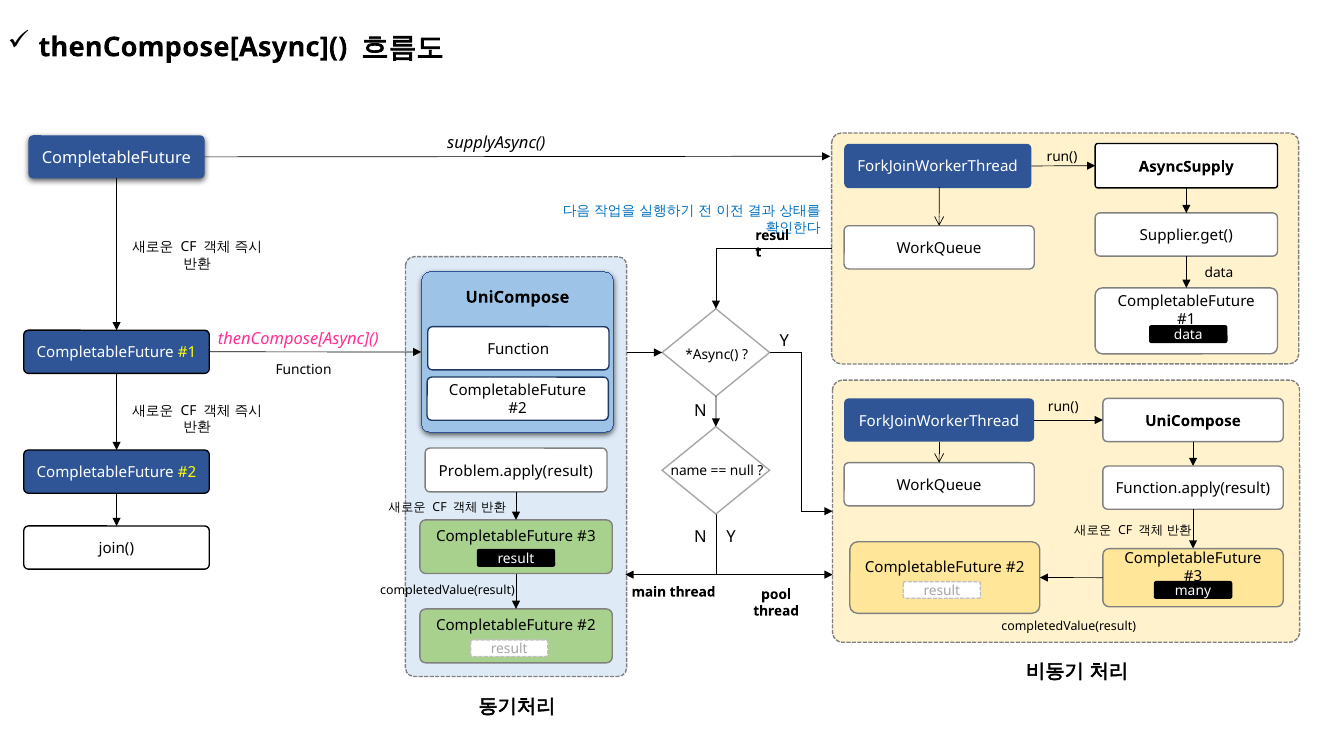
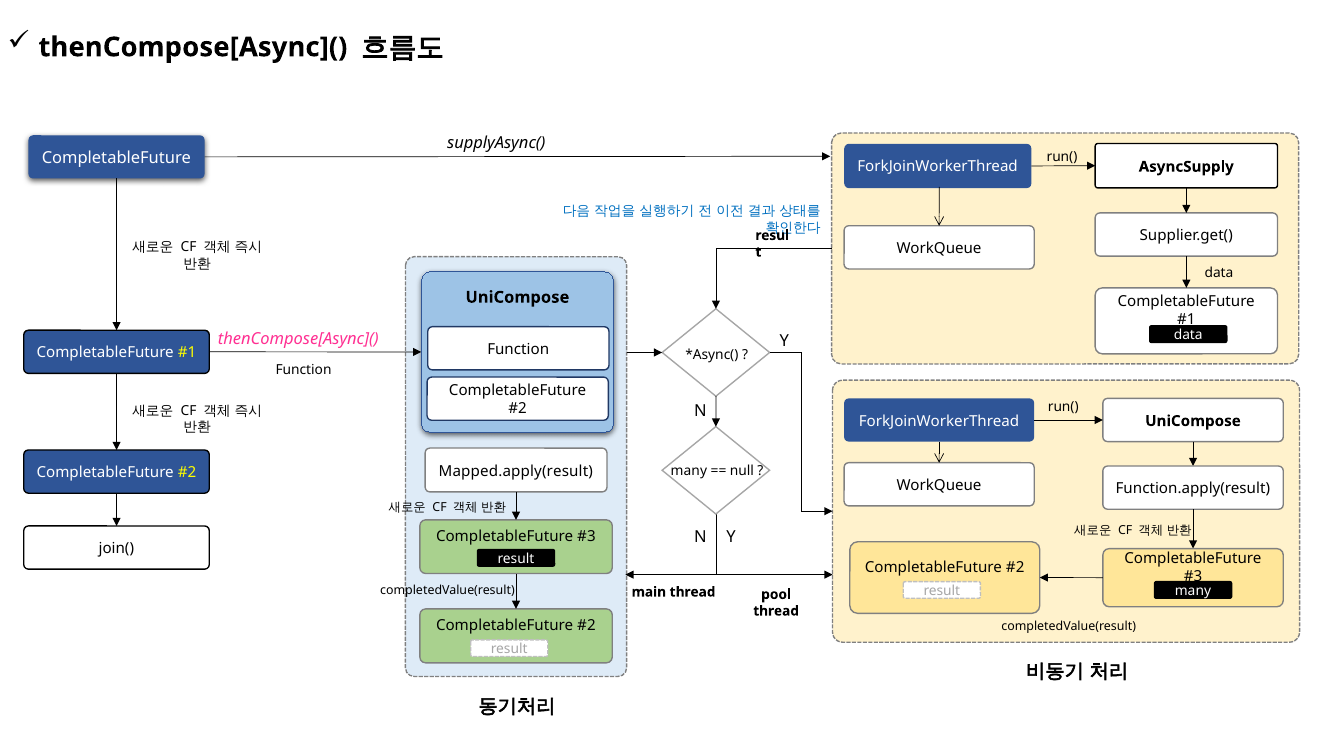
Problem.apply(result: Problem.apply(result -> Mapped.apply(result
name at (689, 471): name -> many
